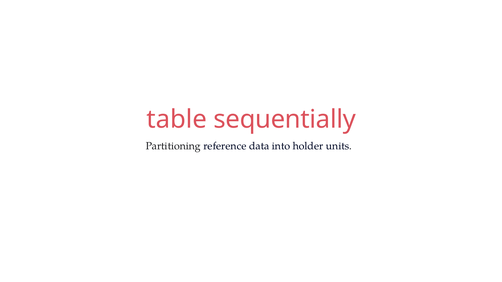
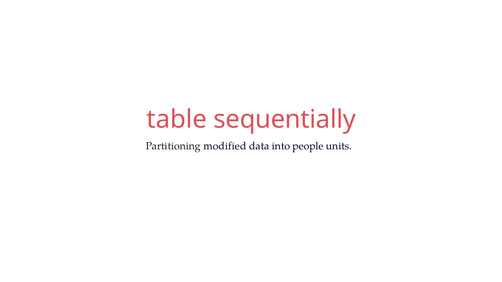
reference: reference -> modified
holder: holder -> people
